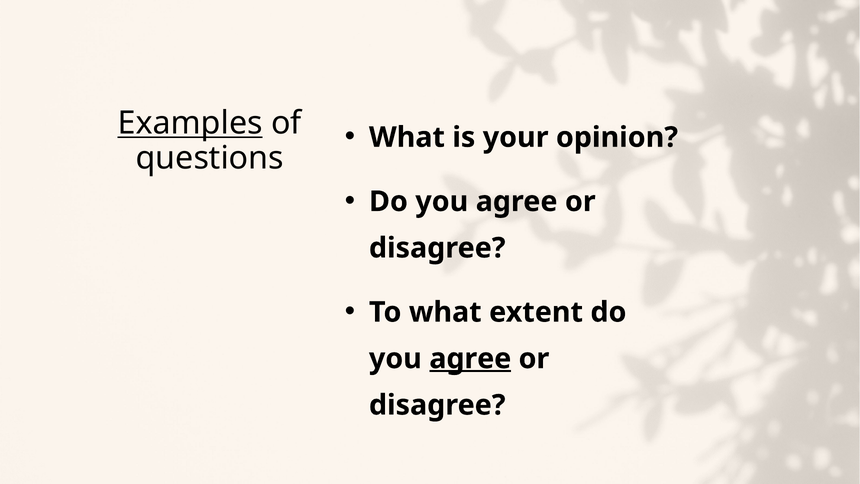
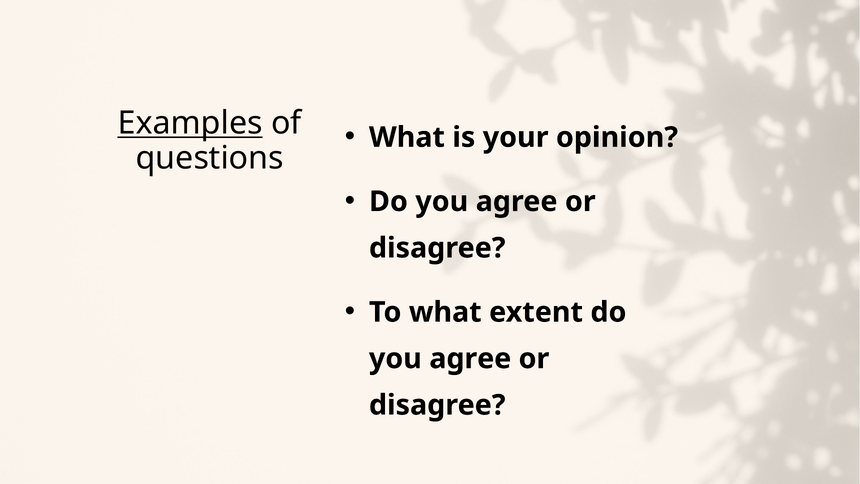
agree at (470, 358) underline: present -> none
